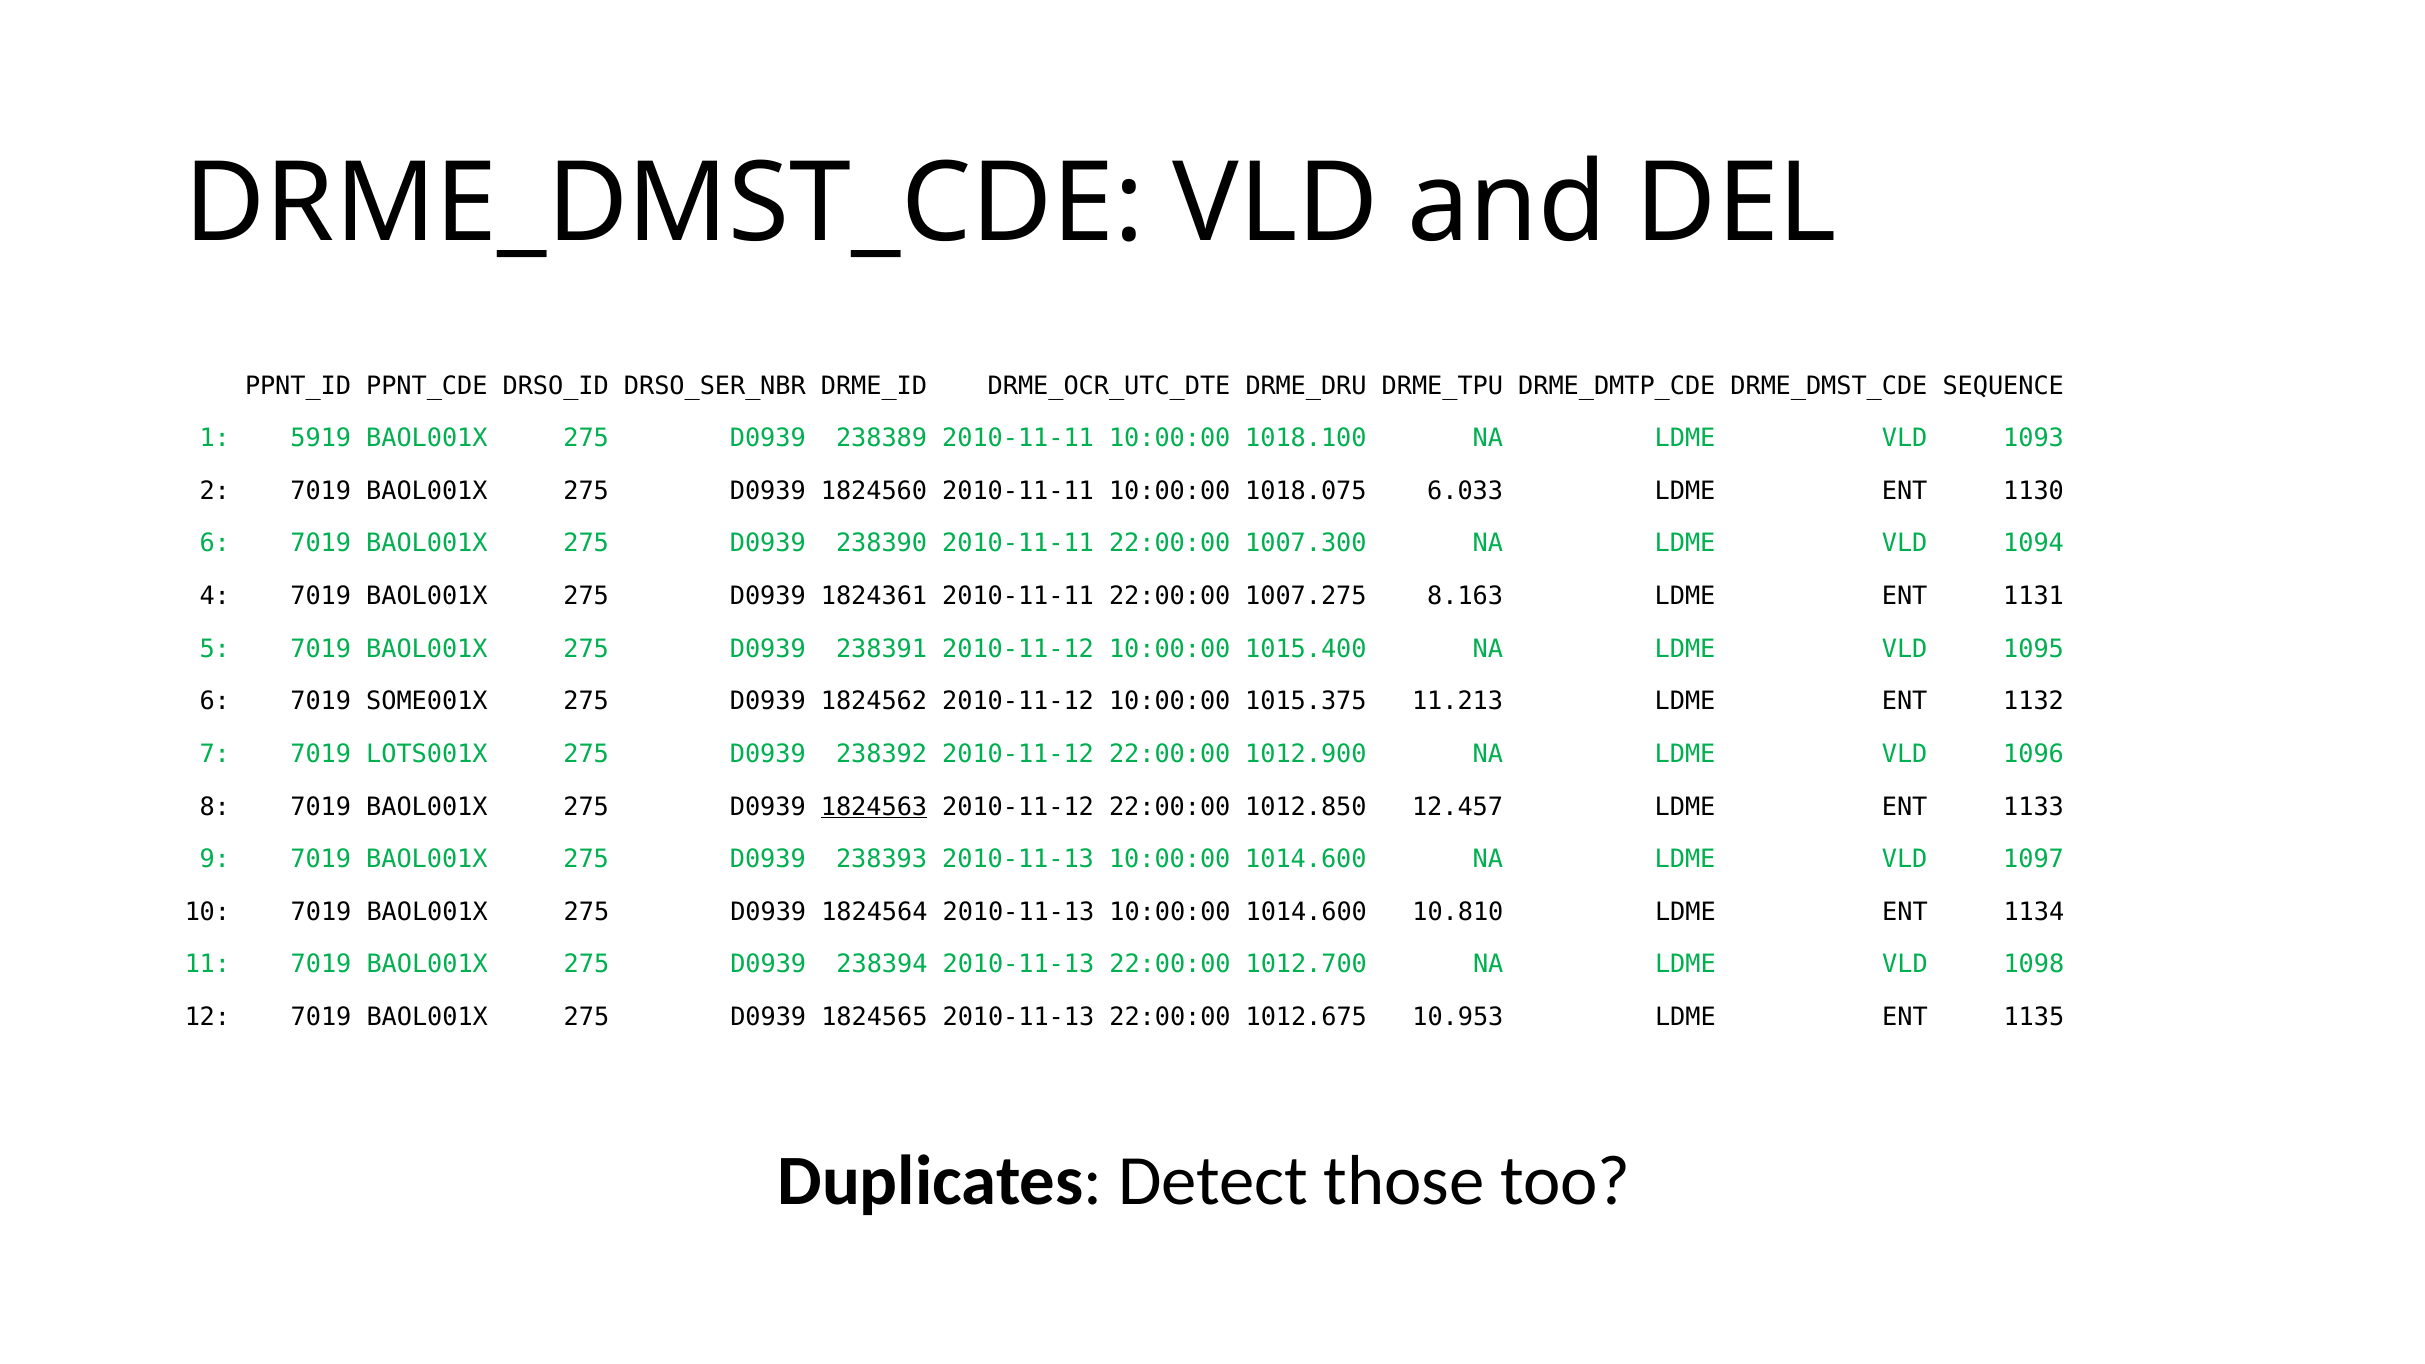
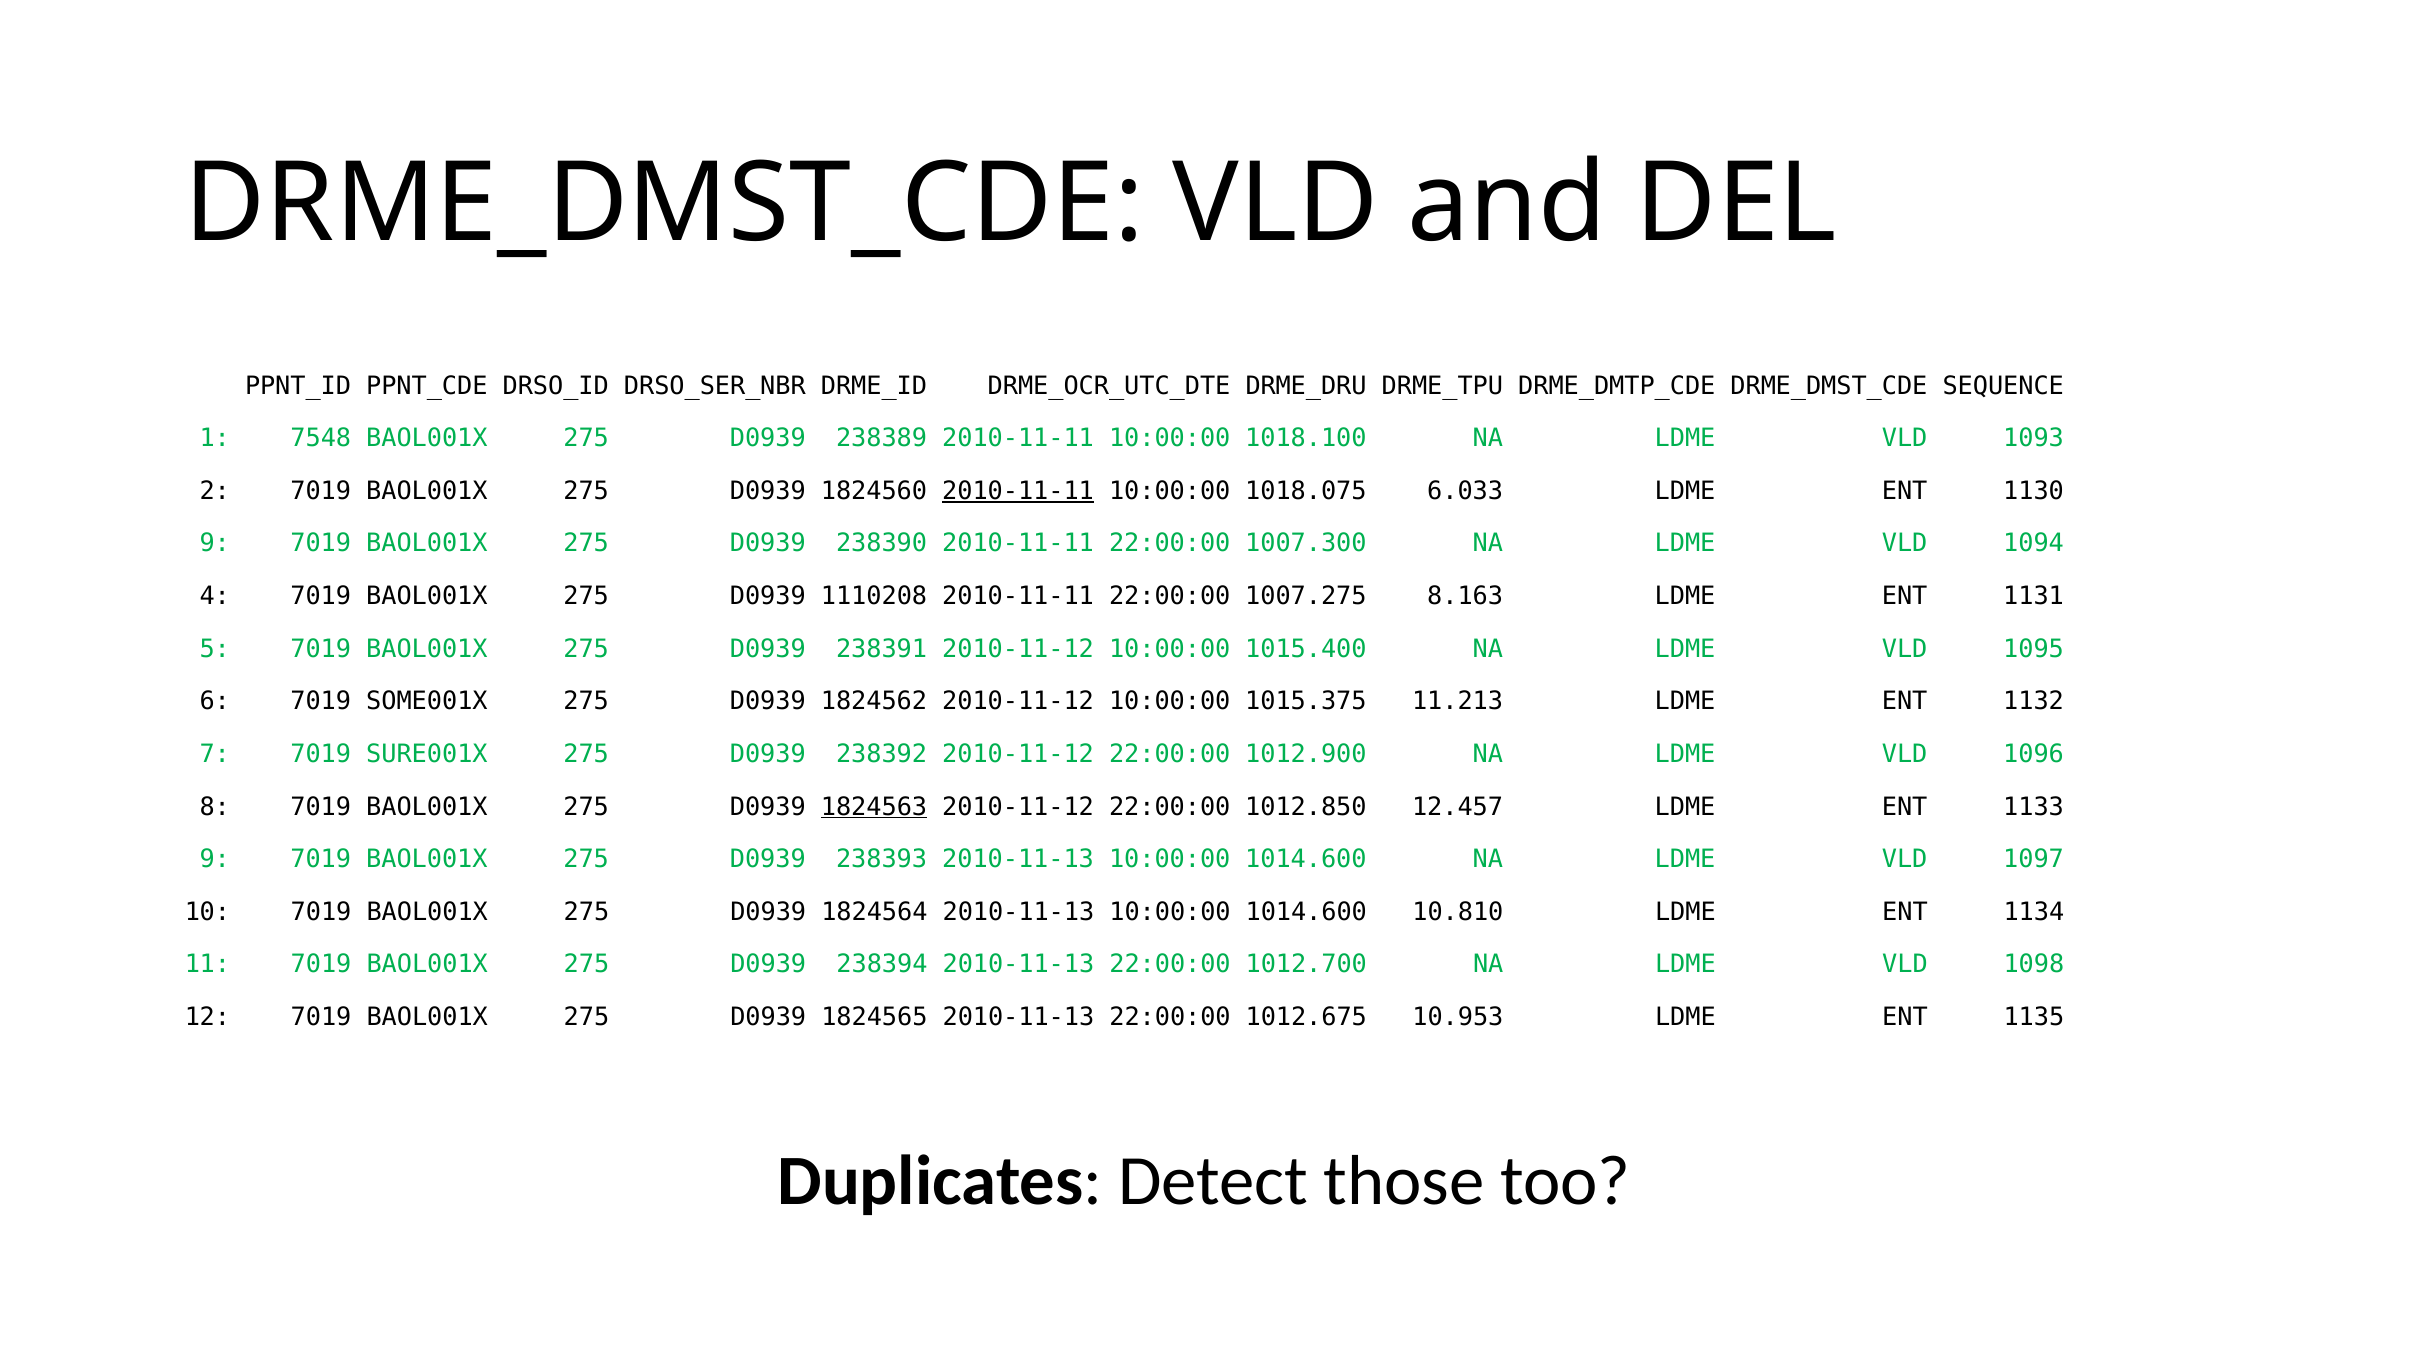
5919: 5919 -> 7548
2010-11-11 at (1018, 491) underline: none -> present
6 at (215, 544): 6 -> 9
1824361: 1824361 -> 1110208
LOTS001X: LOTS001X -> SURE001X
